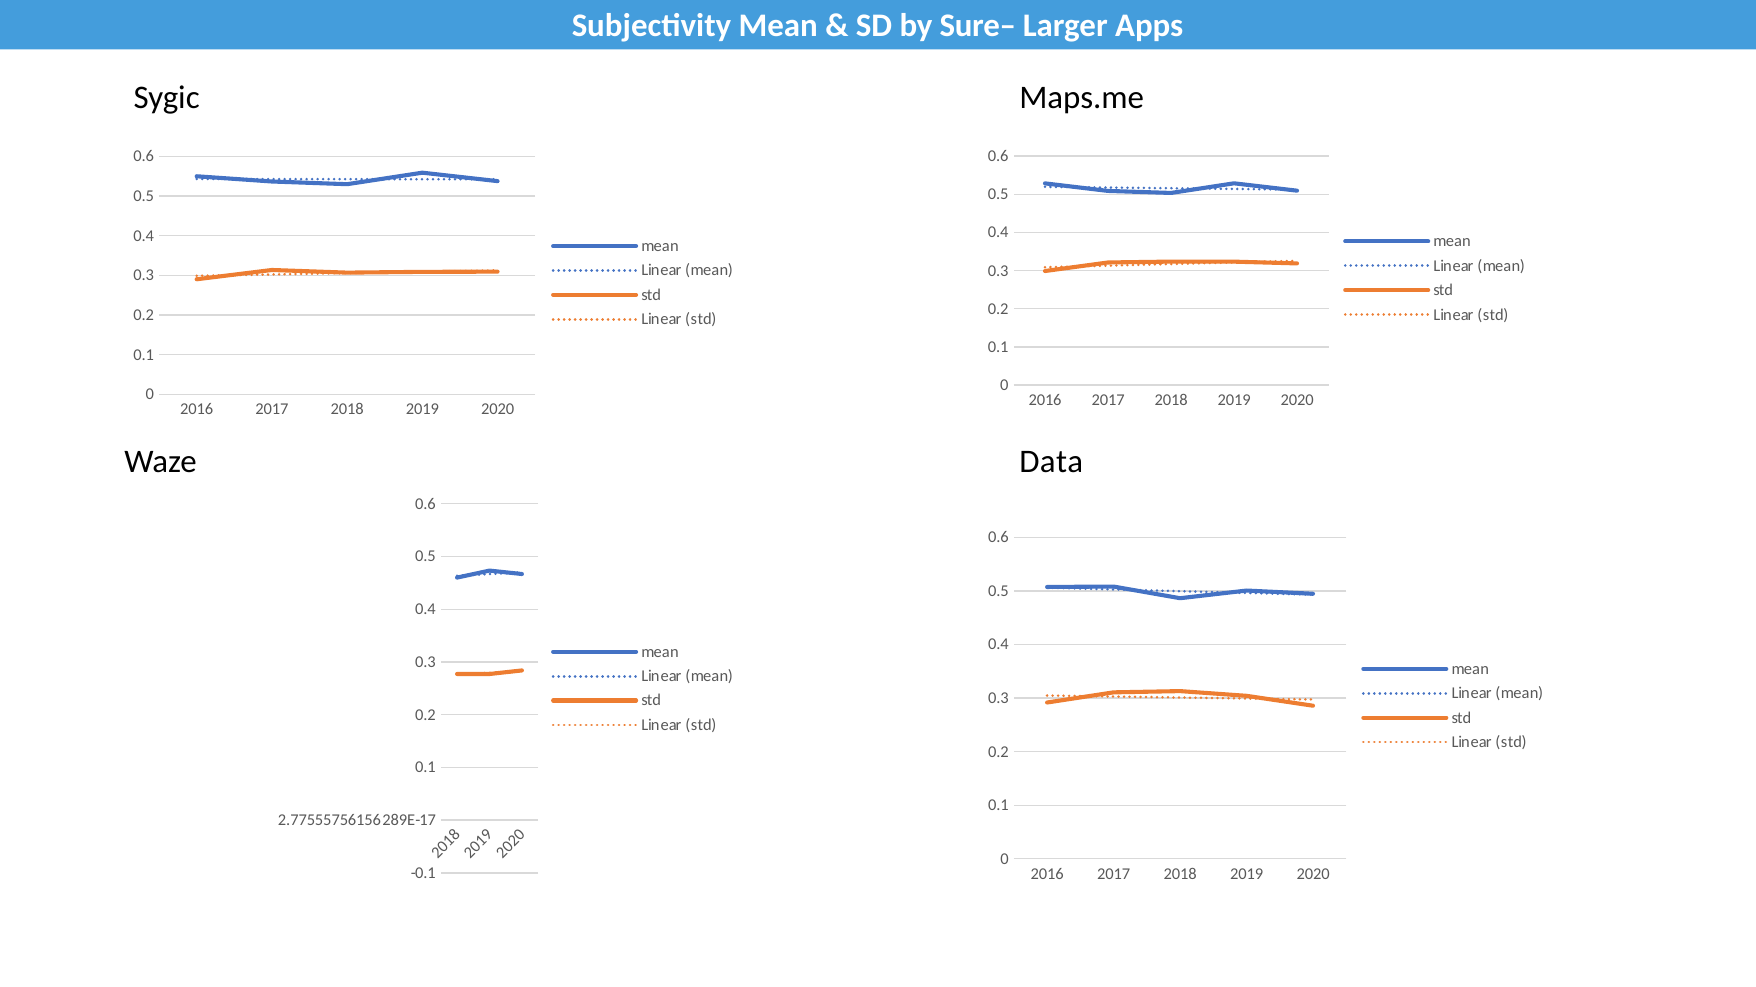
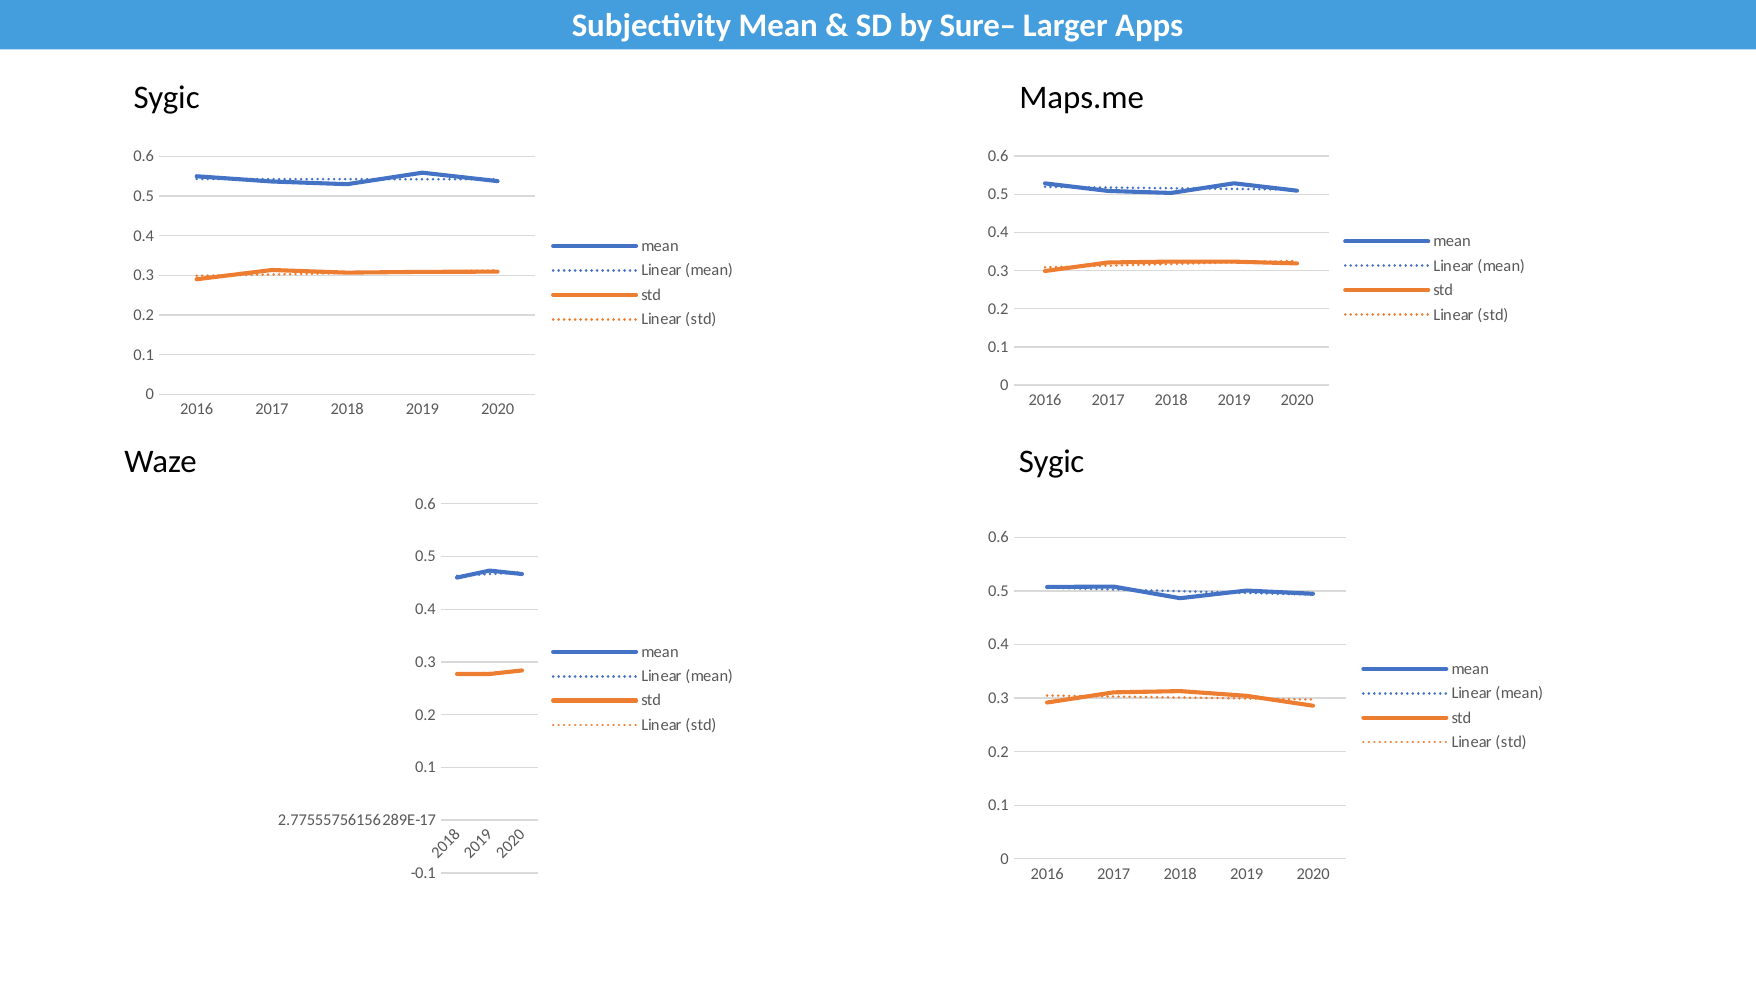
Waze Data: Data -> Sygic
